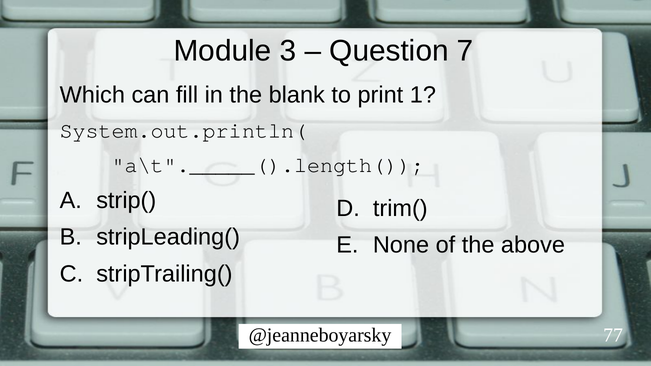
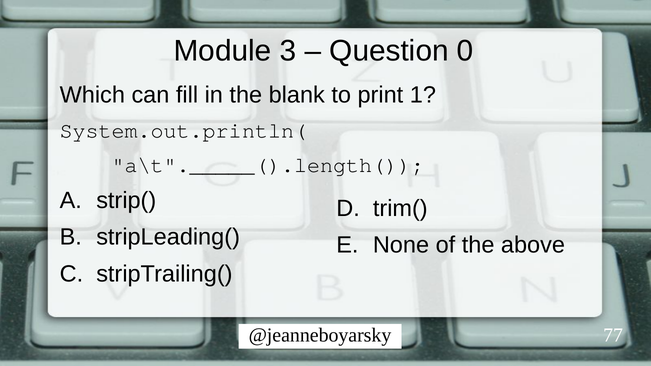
7: 7 -> 0
